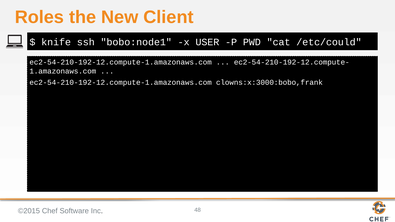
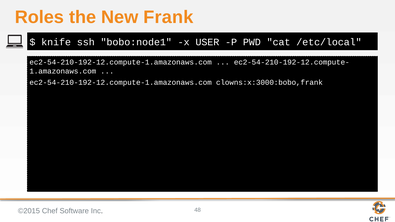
Client: Client -> Frank
/etc/could: /etc/could -> /etc/local
